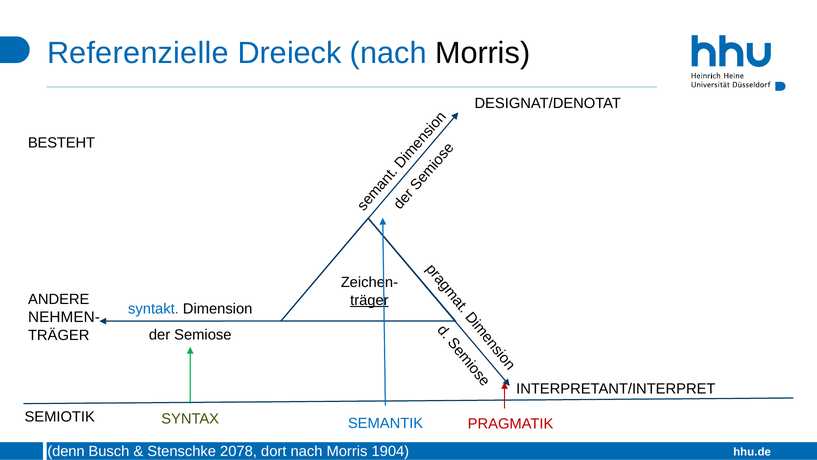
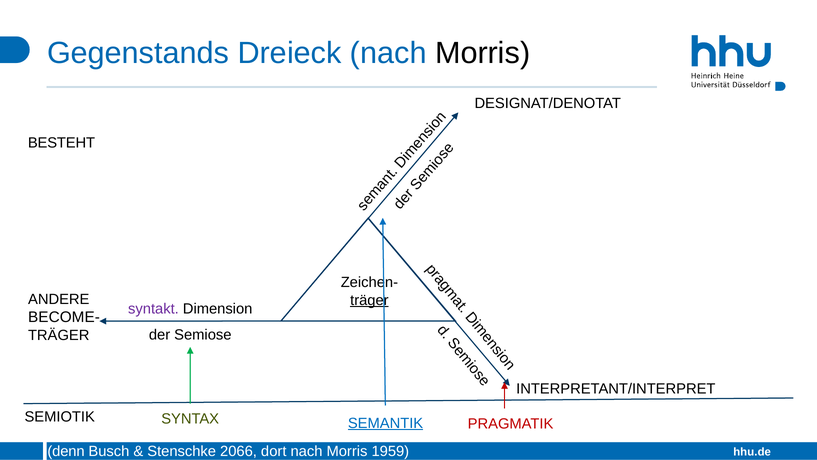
Referenzielle: Referenzielle -> Gegenstands
syntakt colour: blue -> purple
NEHMEN-: NEHMEN- -> BECOME-
SEMANTIK underline: none -> present
2078: 2078 -> 2066
1904: 1904 -> 1959
